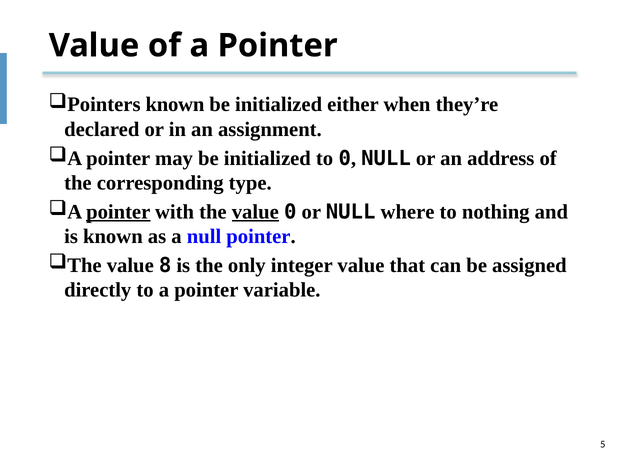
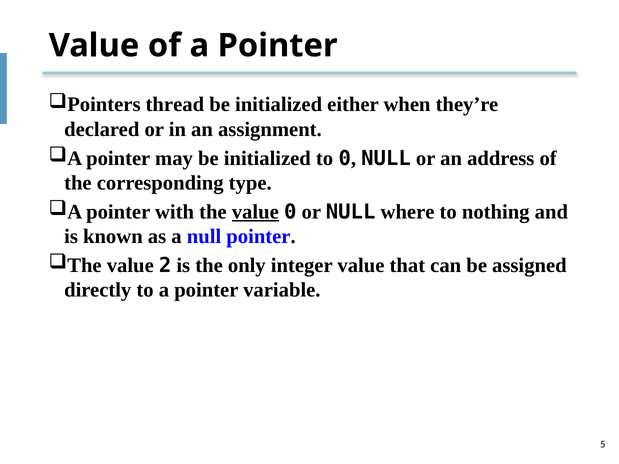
known at (175, 105): known -> thread
pointer at (118, 212) underline: present -> none
8: 8 -> 2
